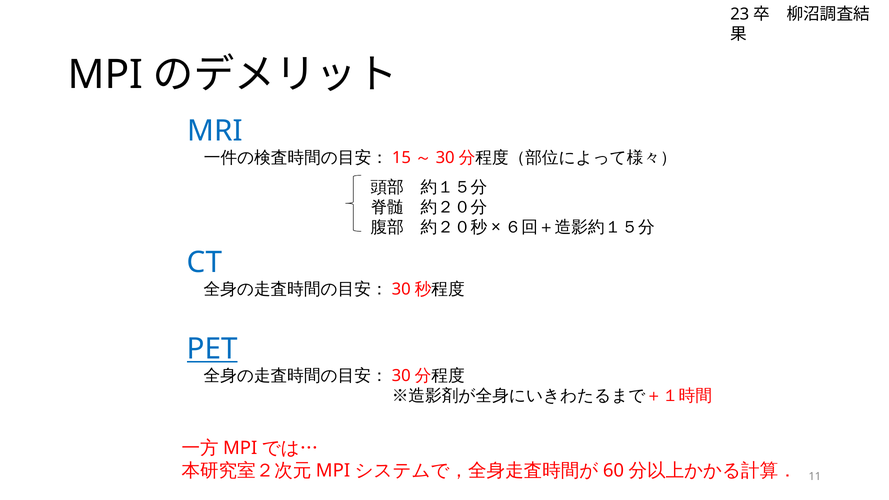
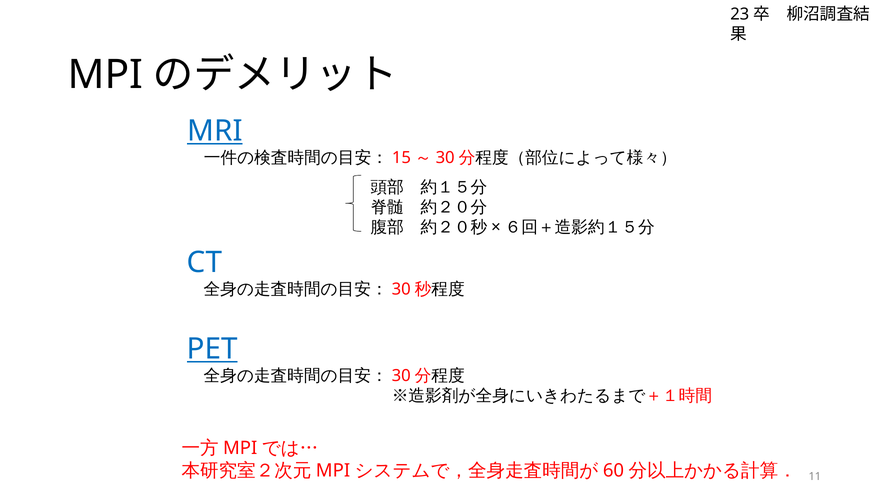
MRI underline: none -> present
